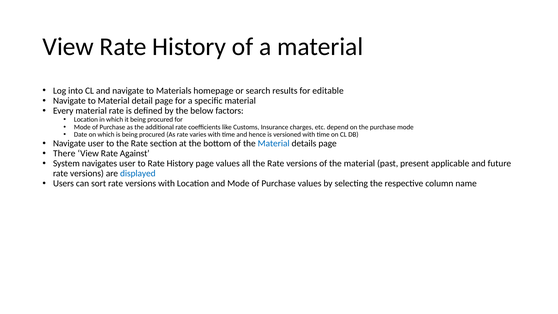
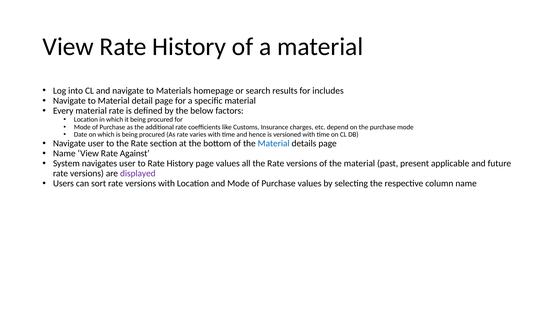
editable: editable -> includes
There at (64, 153): There -> Name
displayed colour: blue -> purple
